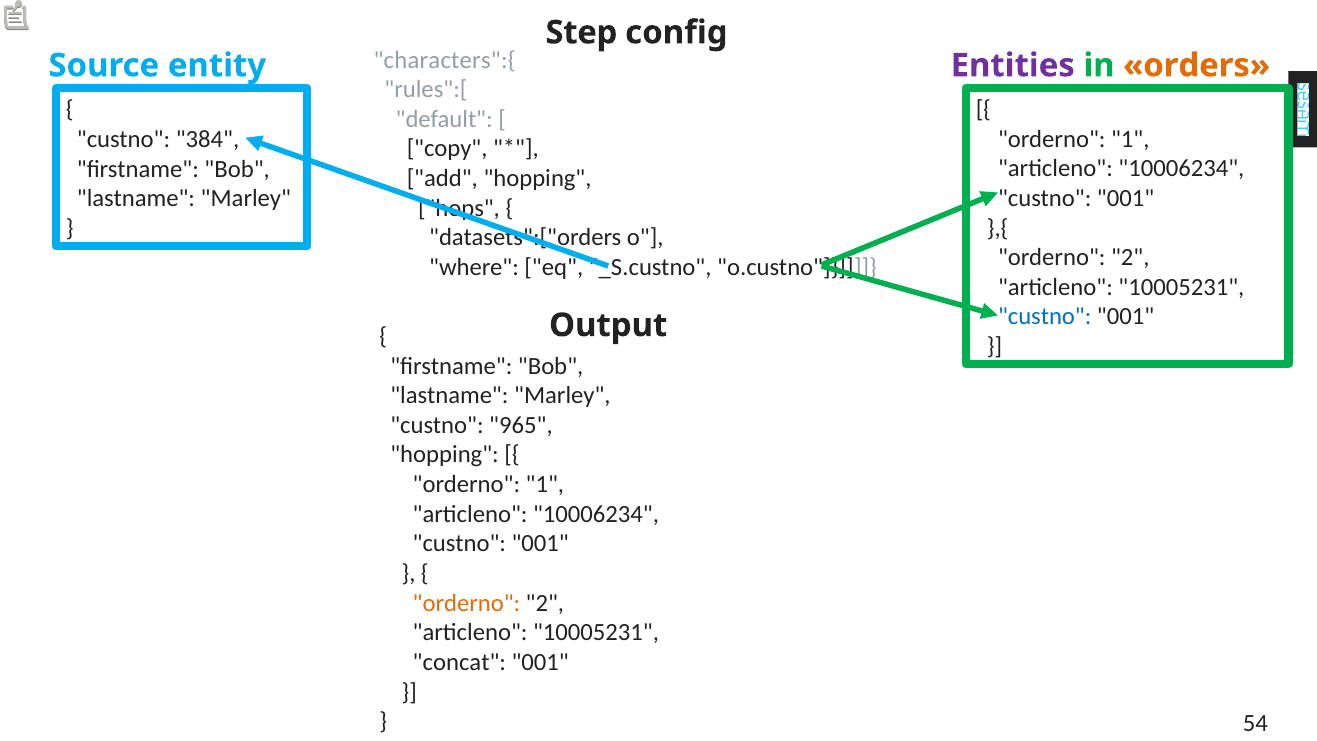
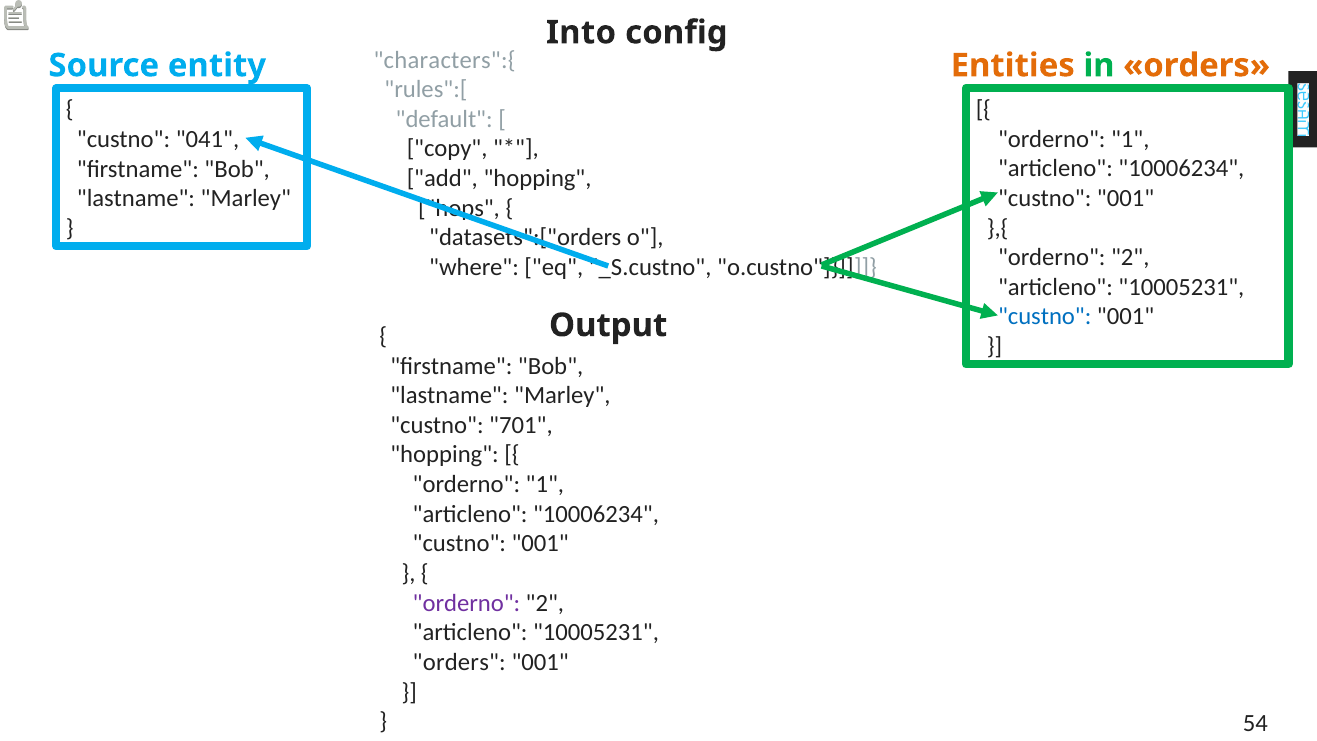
Step: Step -> Into
Entities colour: purple -> orange
384: 384 -> 041
965: 965 -> 701
orderno at (466, 603) colour: orange -> purple
concat at (459, 662): concat -> orders
